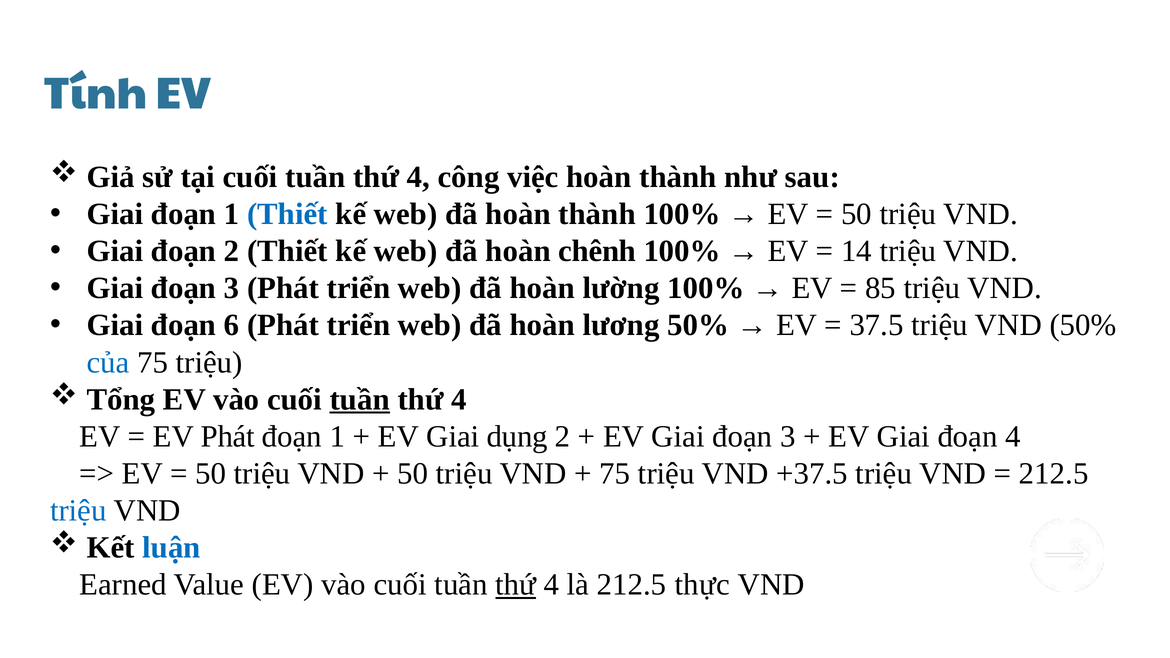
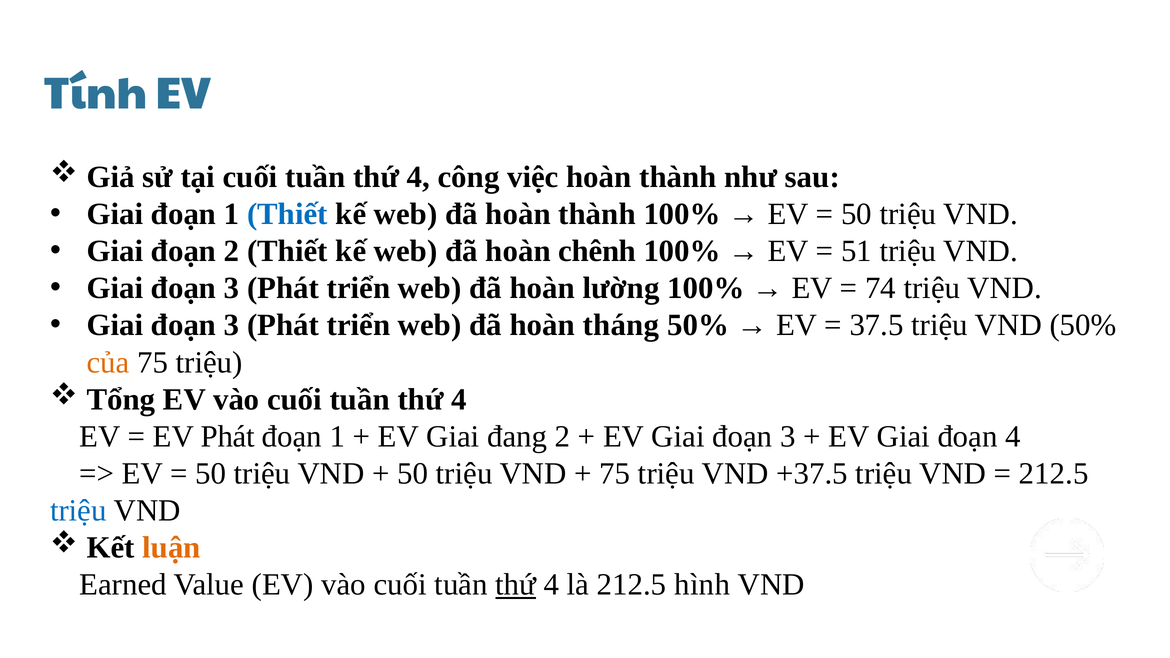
14: 14 -> 51
85: 85 -> 74
6 at (232, 325): 6 -> 3
lương: lương -> tháng
của colour: blue -> orange
tuần at (360, 399) underline: present -> none
dụng: dụng -> đang
luận colour: blue -> orange
thực: thực -> hình
